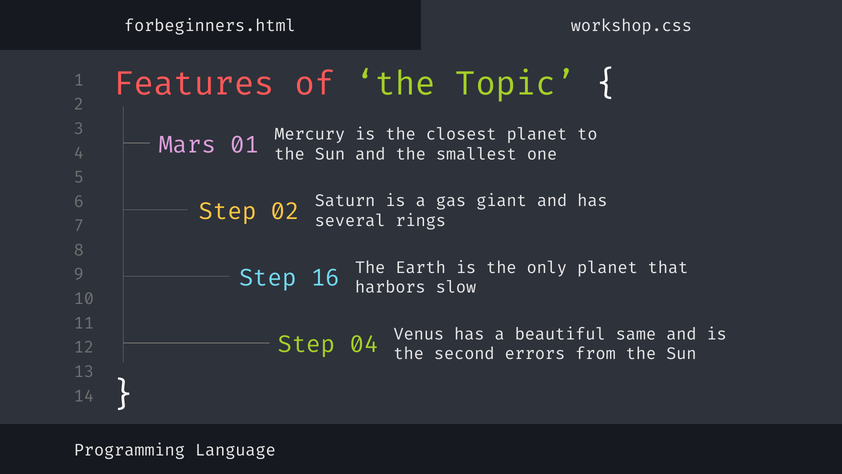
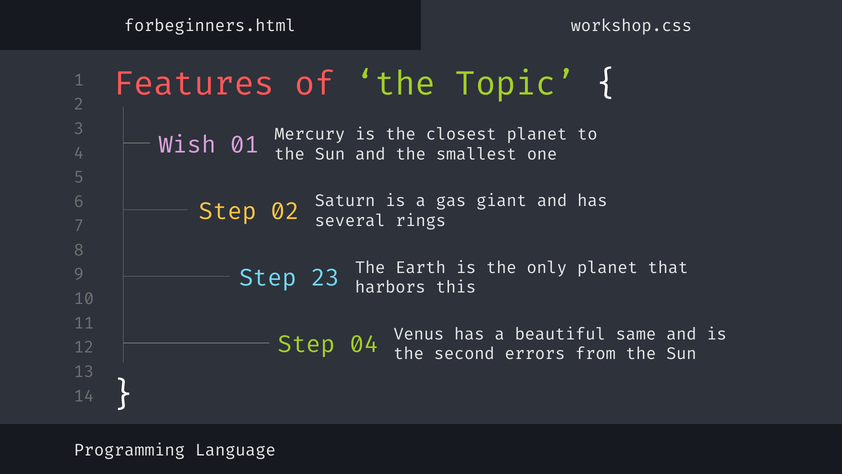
Mars: Mars -> Wish
16: 16 -> 23
slow: slow -> this
